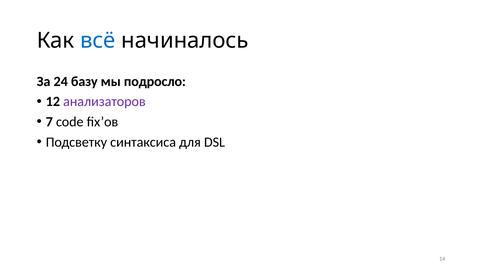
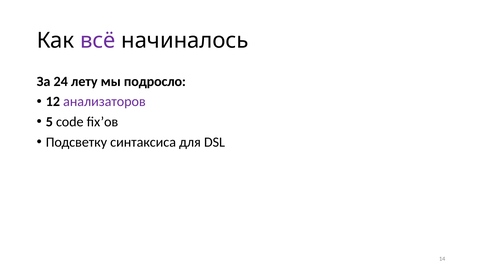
всё colour: blue -> purple
базу: базу -> лету
7: 7 -> 5
